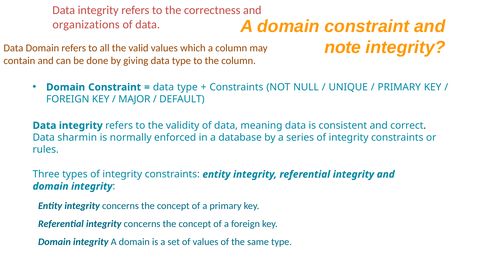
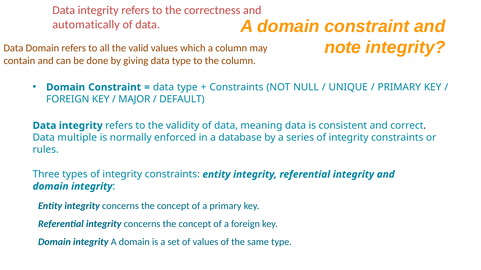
organizations: organizations -> automatically
sharmin: sharmin -> multiple
